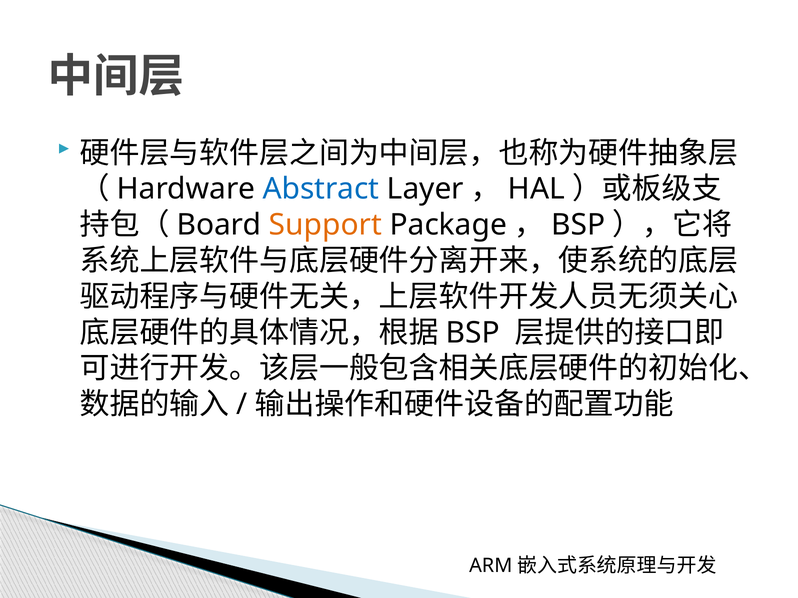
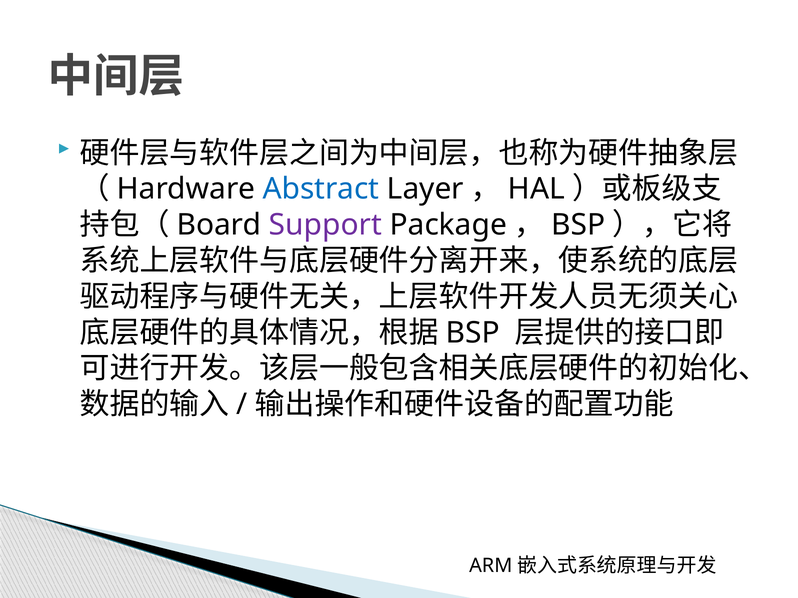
Support colour: orange -> purple
